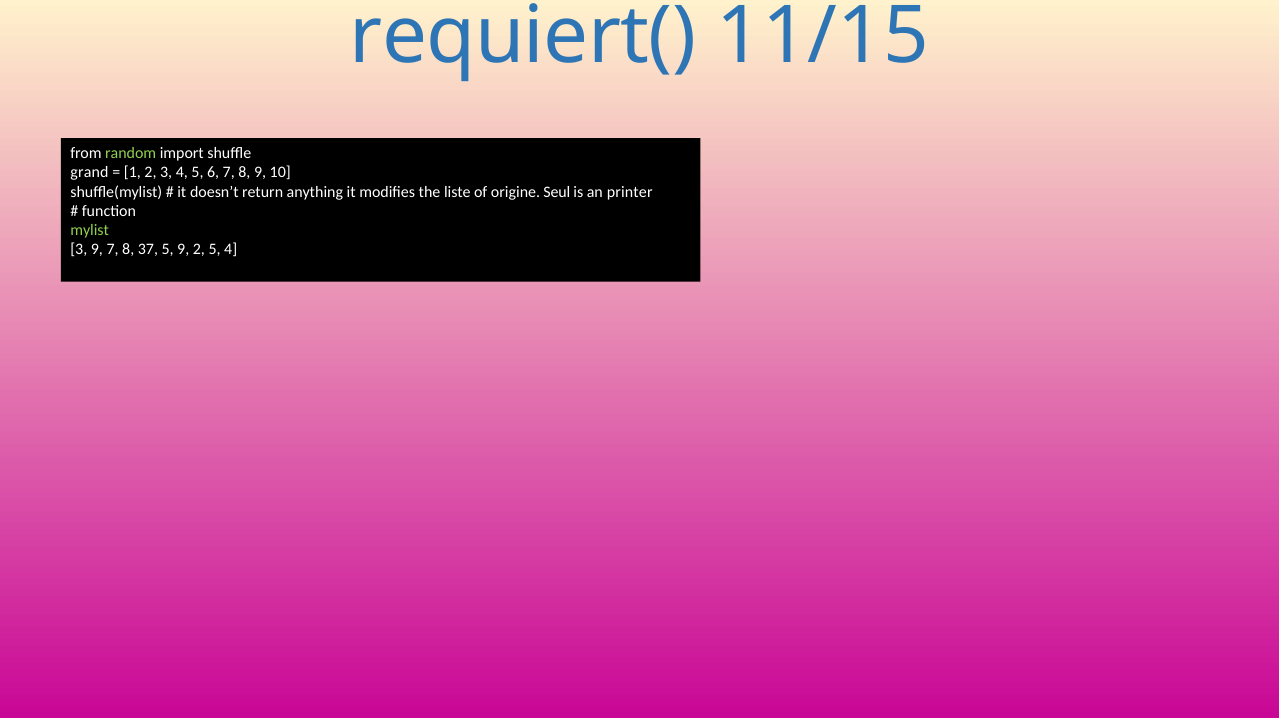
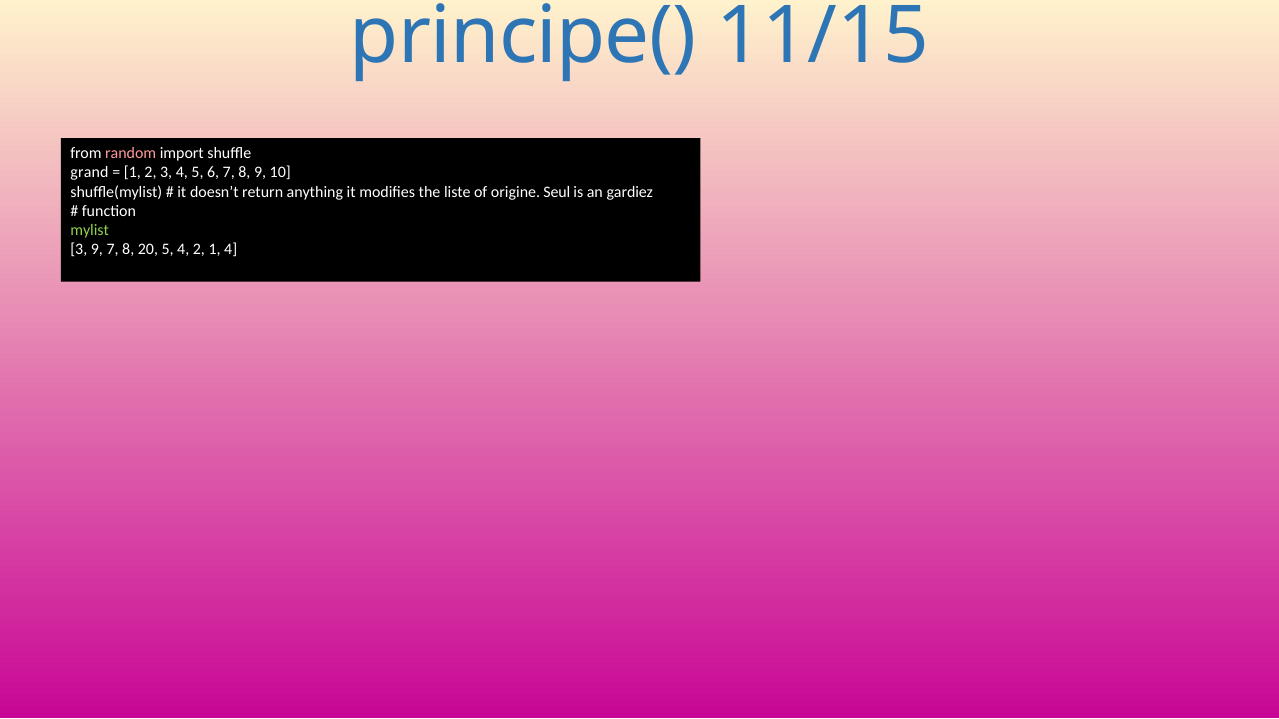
requiert(: requiert( -> principe(
random colour: light green -> pink
printer: printer -> gardiez
37: 37 -> 20
5 9: 9 -> 4
2 5: 5 -> 1
